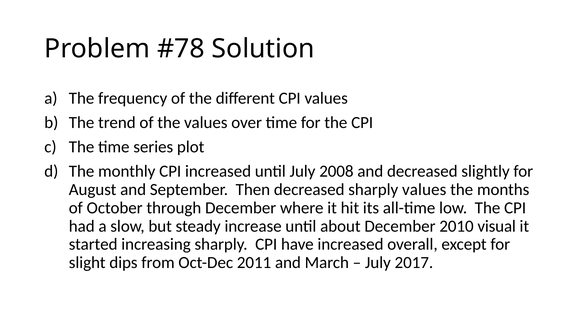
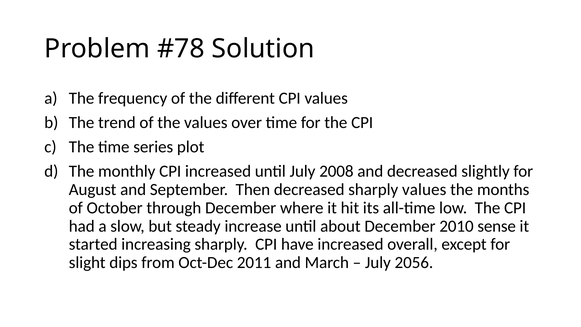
visual: visual -> sense
2017: 2017 -> 2056
